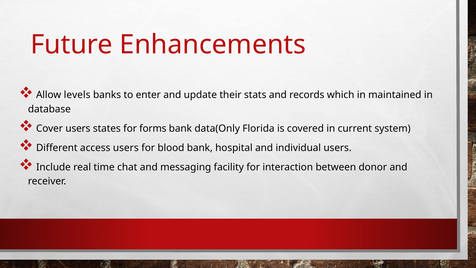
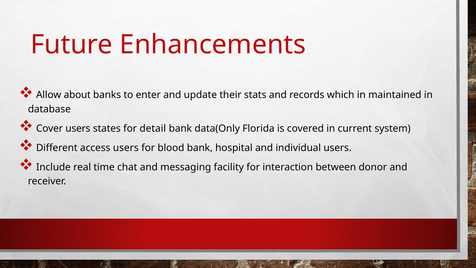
levels: levels -> about
forms: forms -> detail
